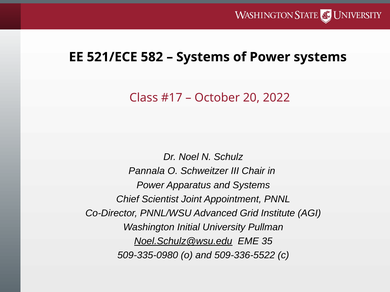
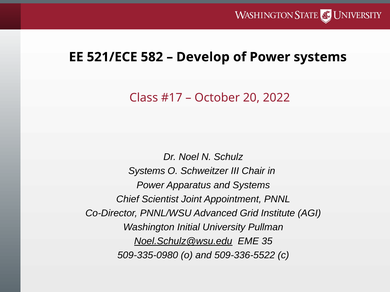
Systems at (203, 57): Systems -> Develop
Pannala at (147, 171): Pannala -> Systems
